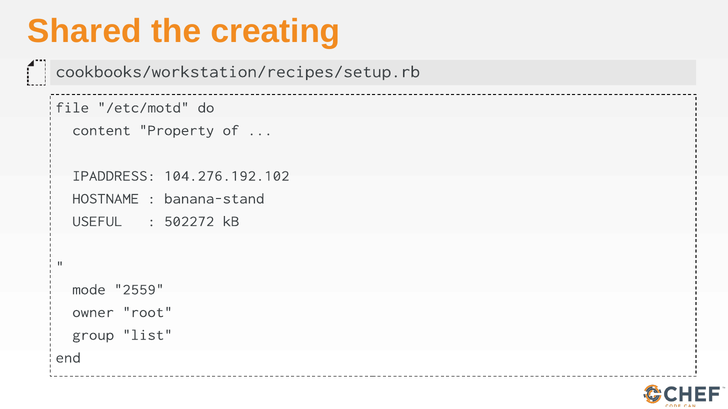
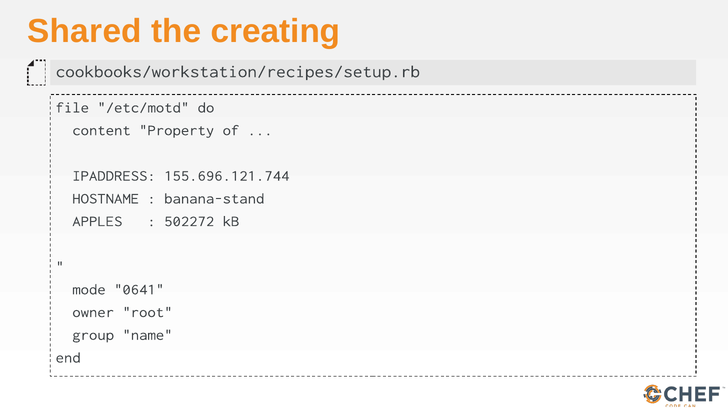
104.276.192.102: 104.276.192.102 -> 155.696.121.744
USEFUL: USEFUL -> APPLES
2559: 2559 -> 0641
list: list -> name
